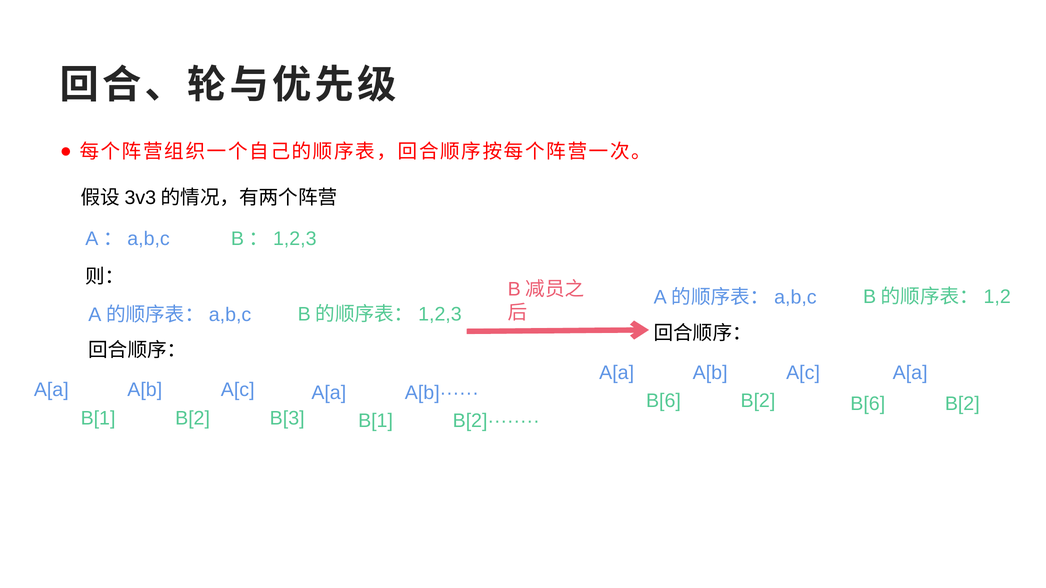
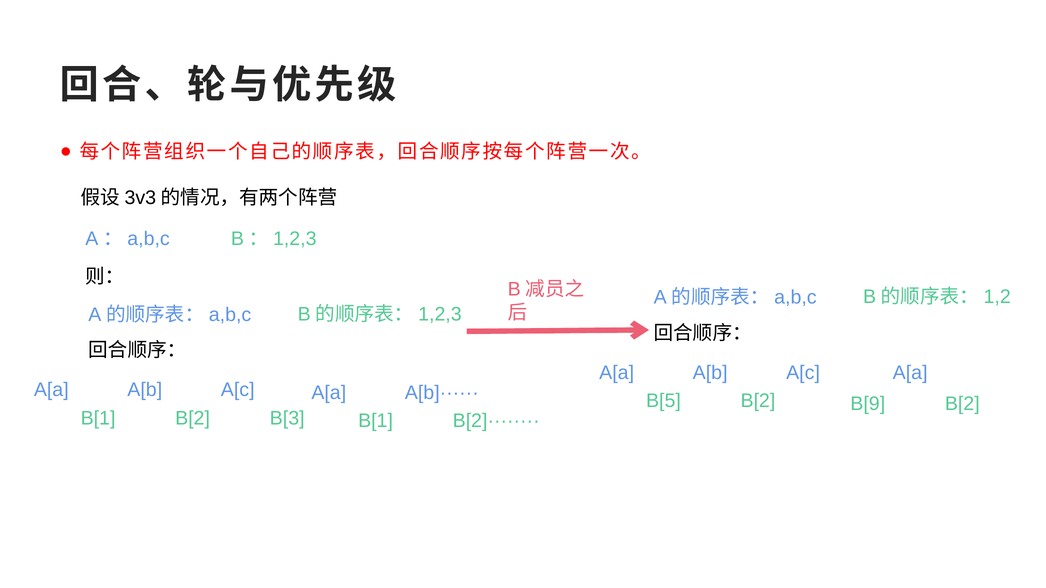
B[6 at (663, 401): B[6 -> B[5
B[6 at (868, 404): B[6 -> B[9
